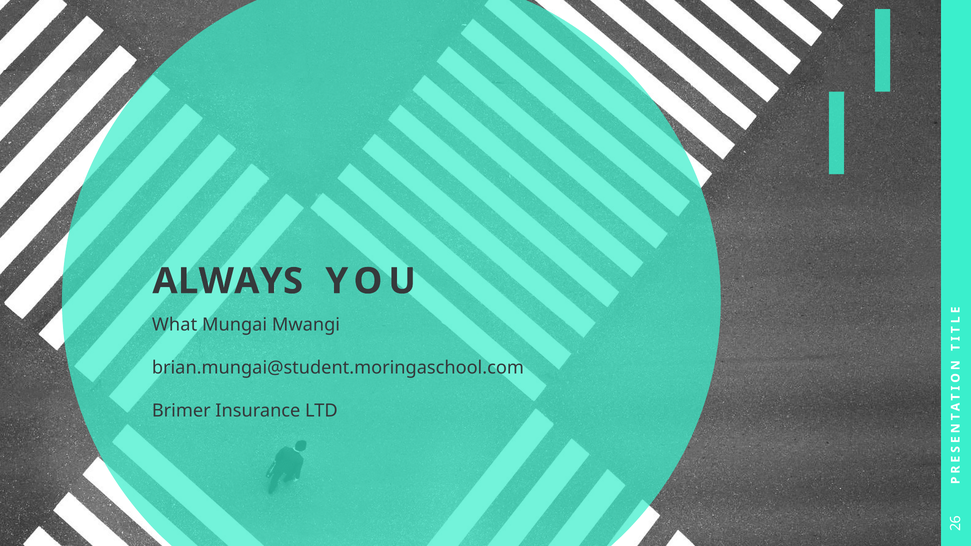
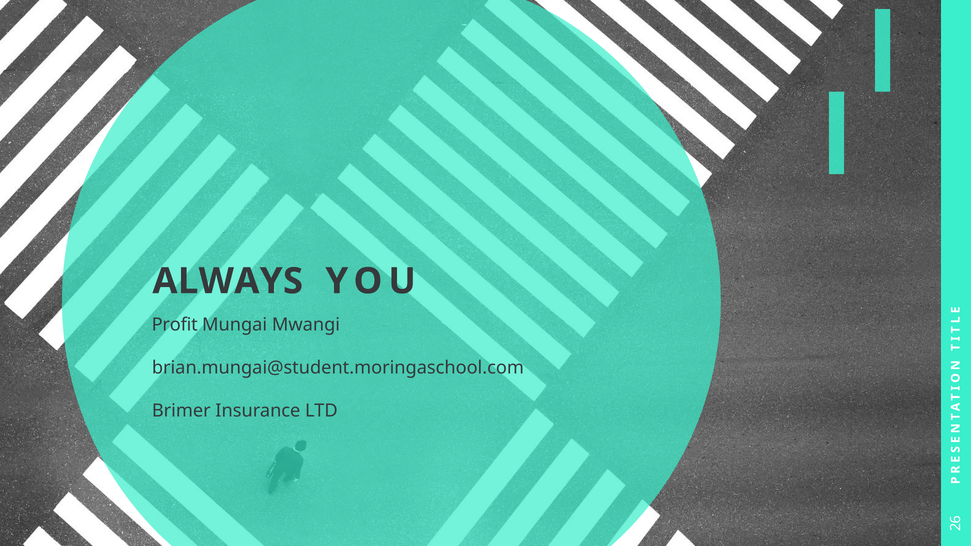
What: What -> Profit
